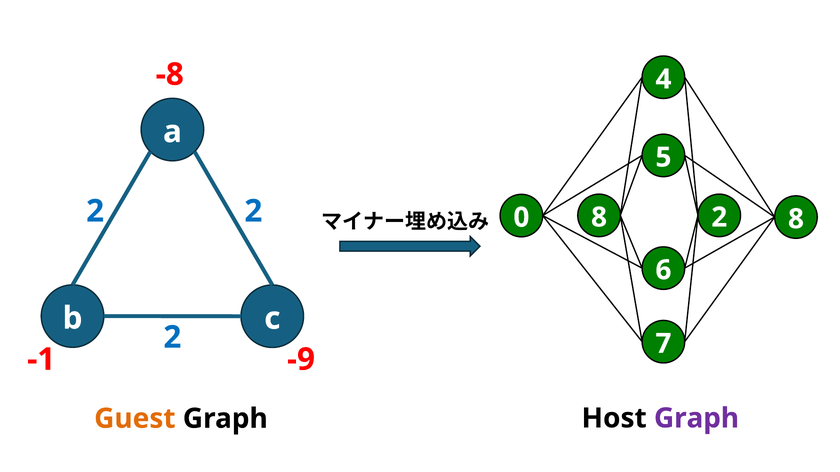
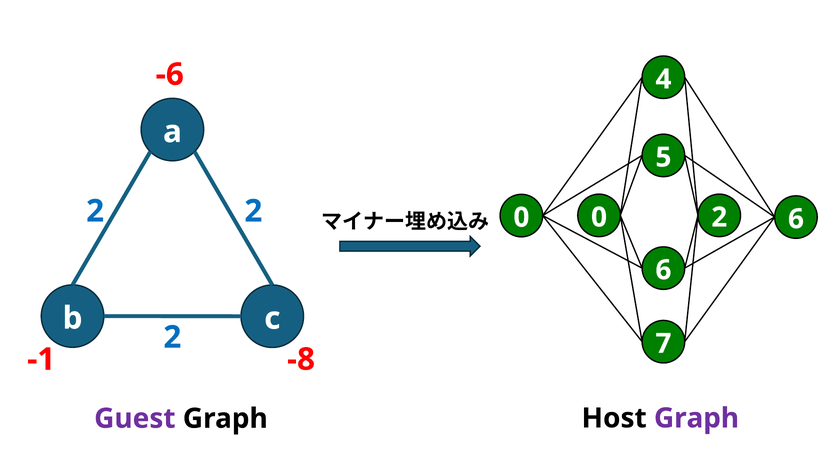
-8: -8 -> -6
0 8: 8 -> 0
2 8: 8 -> 6
-9: -9 -> -8
Guest colour: orange -> purple
